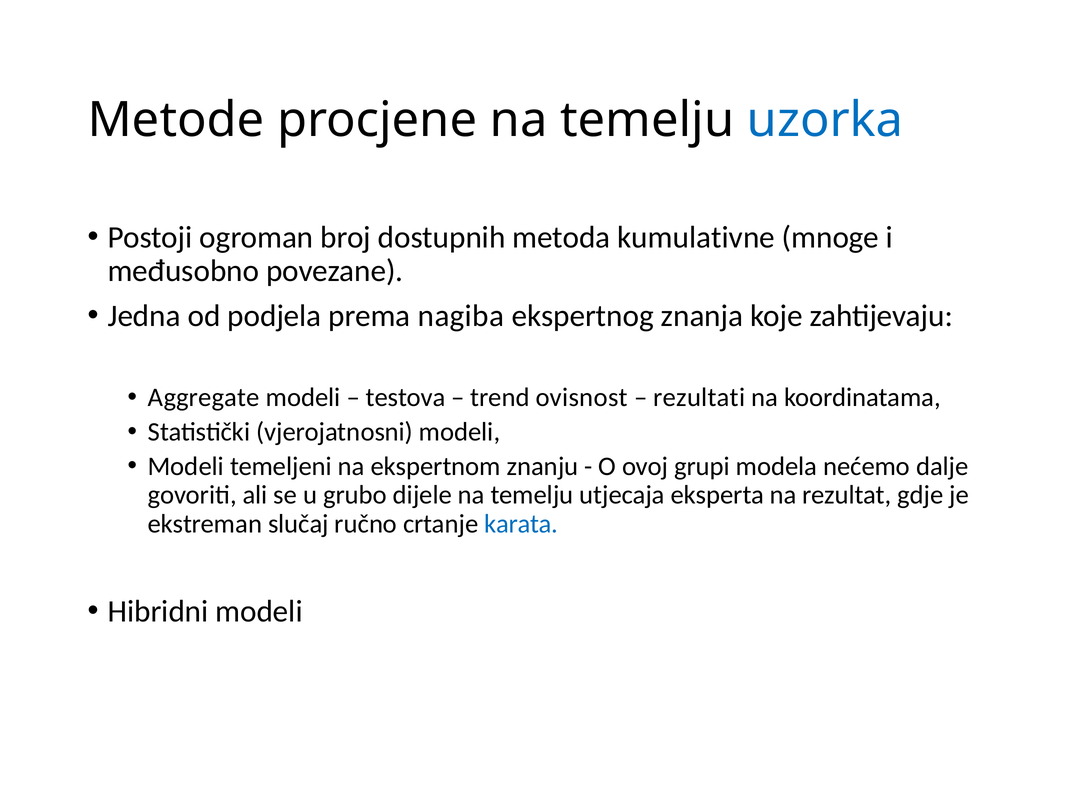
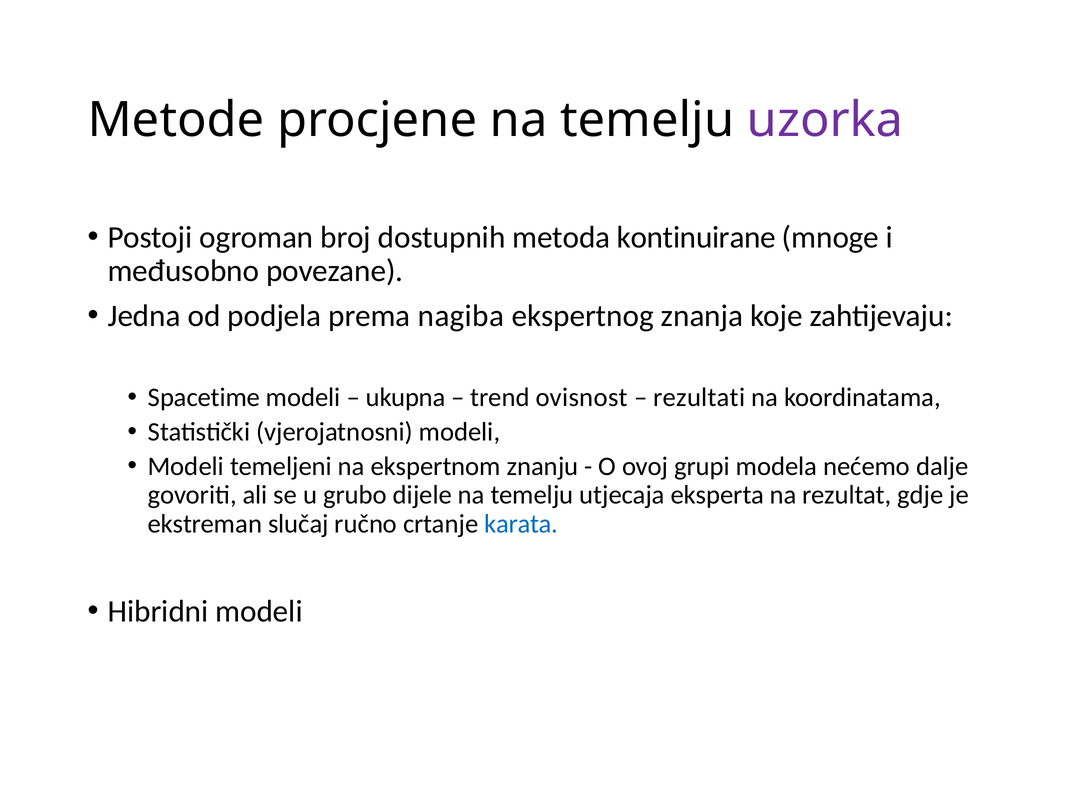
uzorka colour: blue -> purple
kumulativne: kumulativne -> kontinuirane
Aggregate: Aggregate -> Spacetime
testova: testova -> ukupna
